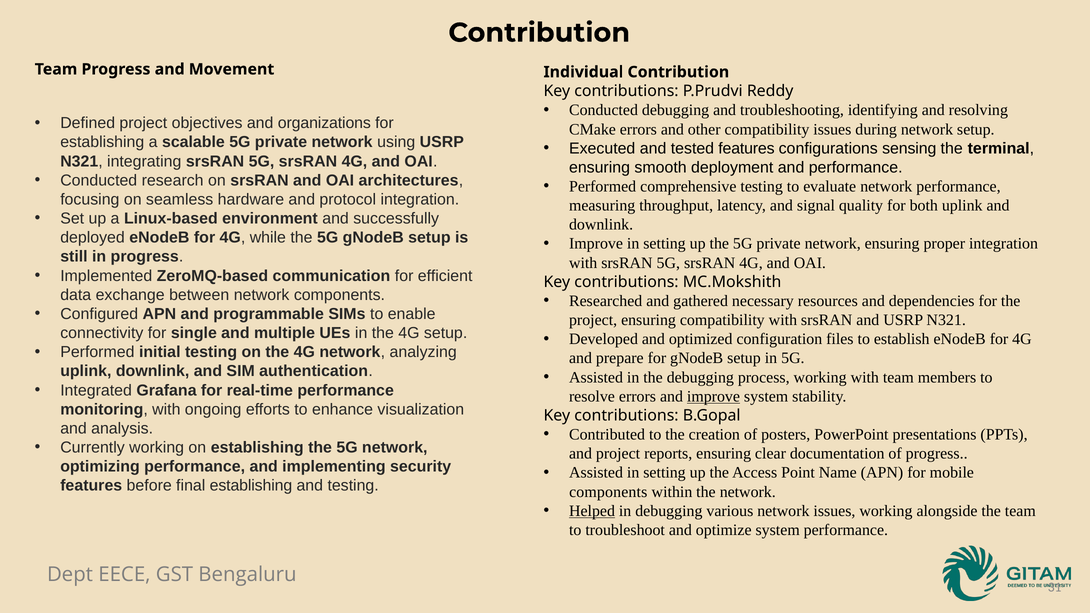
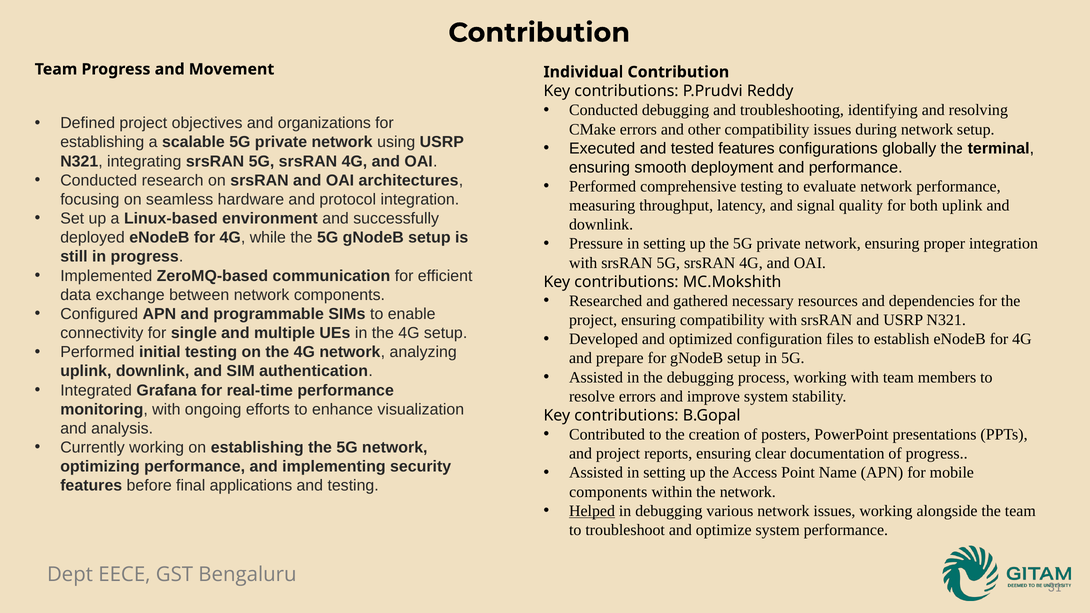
sensing: sensing -> globally
Improve at (596, 244): Improve -> Pressure
improve at (713, 396) underline: present -> none
final establishing: establishing -> applications
